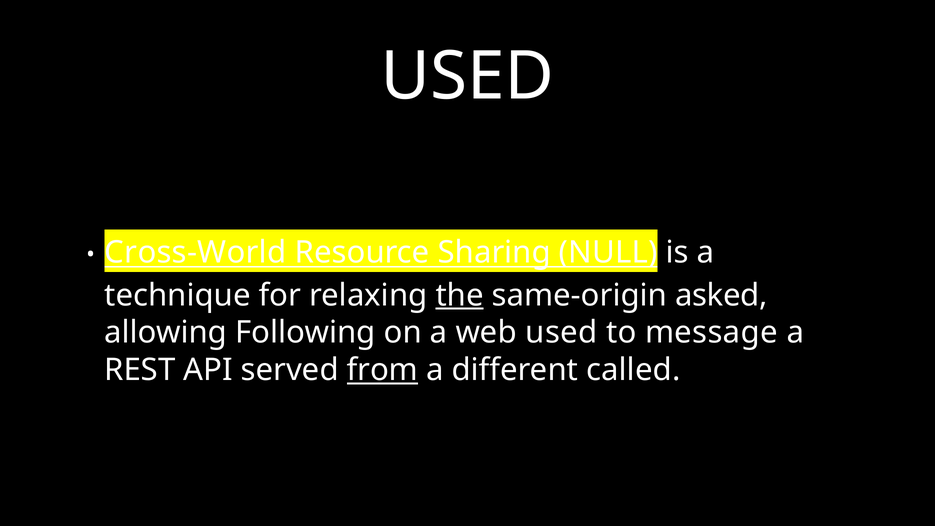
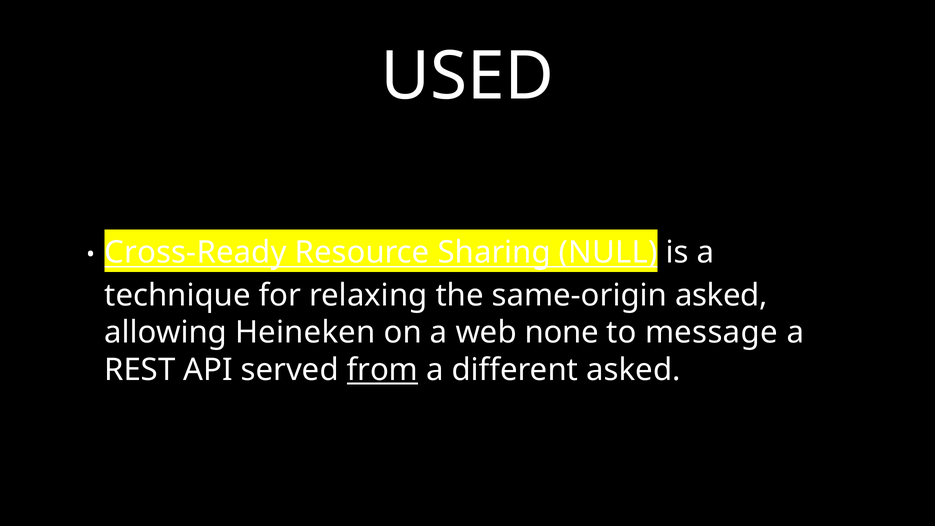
Cross-World: Cross-World -> Cross-Ready
the underline: present -> none
Following: Following -> Heineken
web used: used -> none
different called: called -> asked
